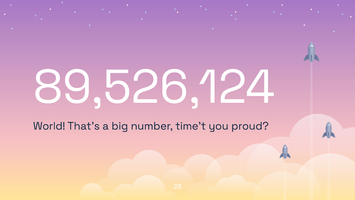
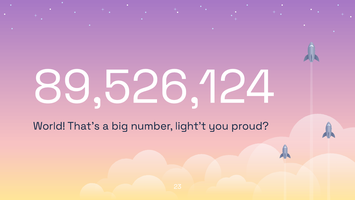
time’t: time’t -> light’t
